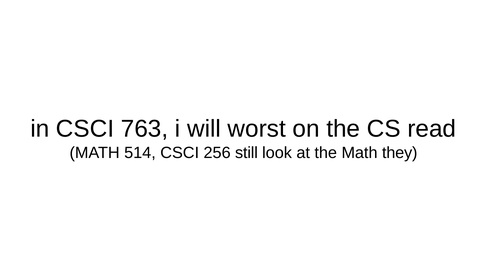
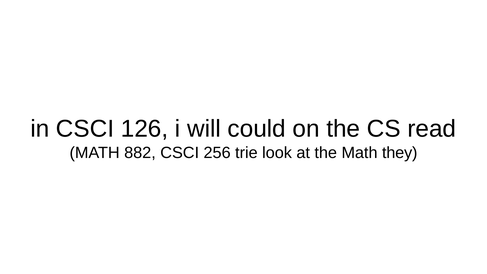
763: 763 -> 126
worst: worst -> could
514: 514 -> 882
still: still -> trie
